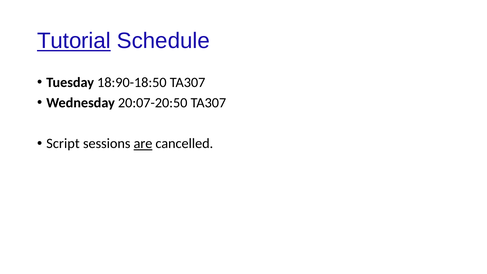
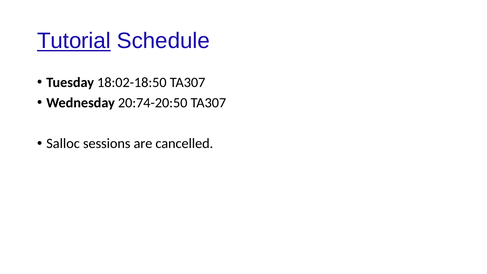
18:90-18:50: 18:90-18:50 -> 18:02-18:50
20:07-20:50: 20:07-20:50 -> 20:74-20:50
Script: Script -> Salloc
are underline: present -> none
